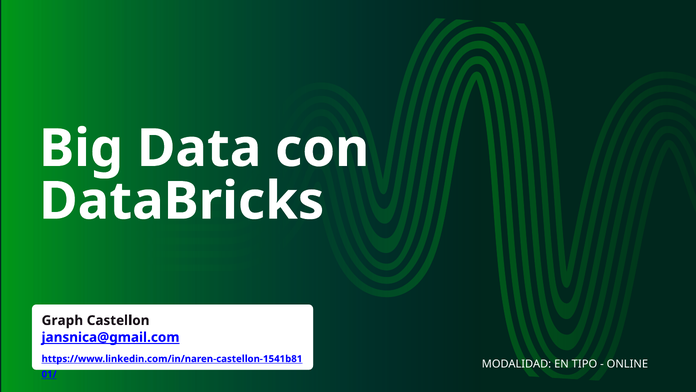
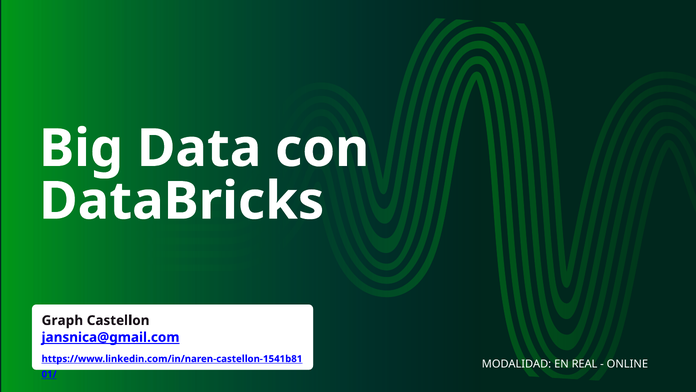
TIPO: TIPO -> REAL
